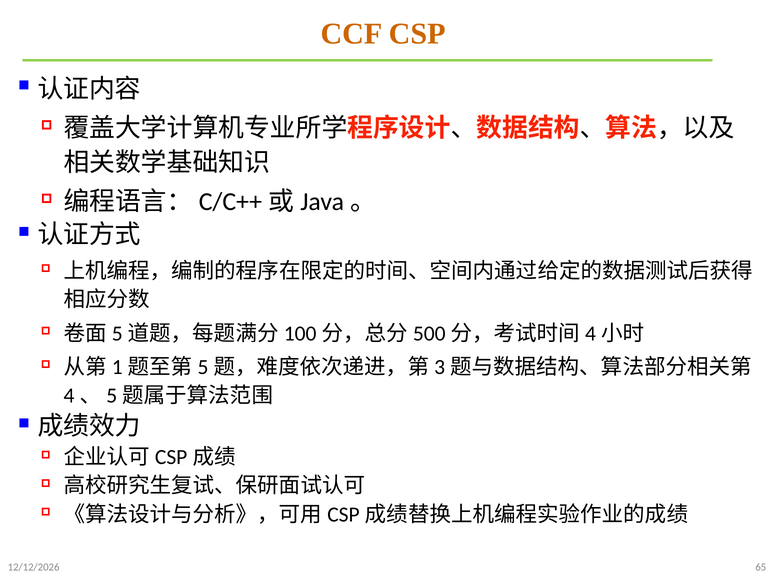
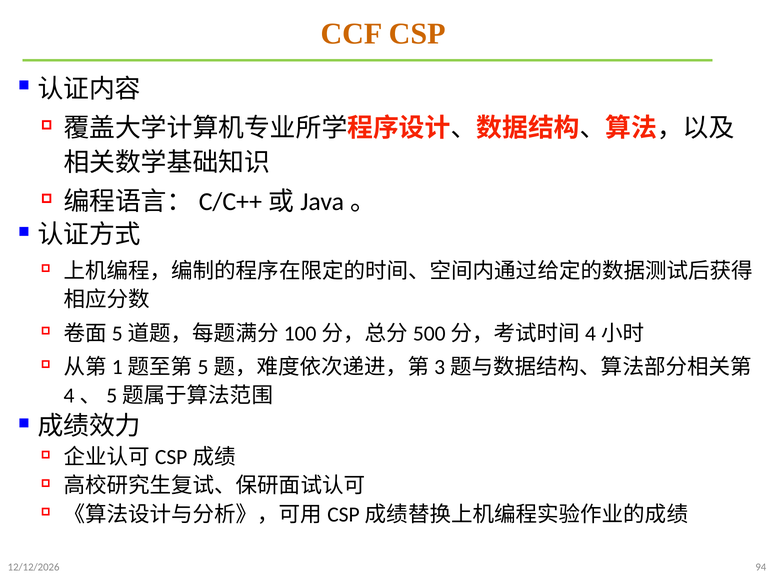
65: 65 -> 94
